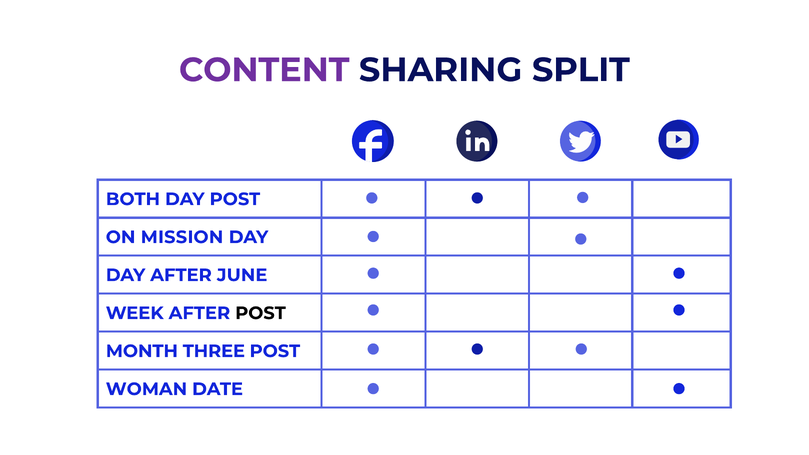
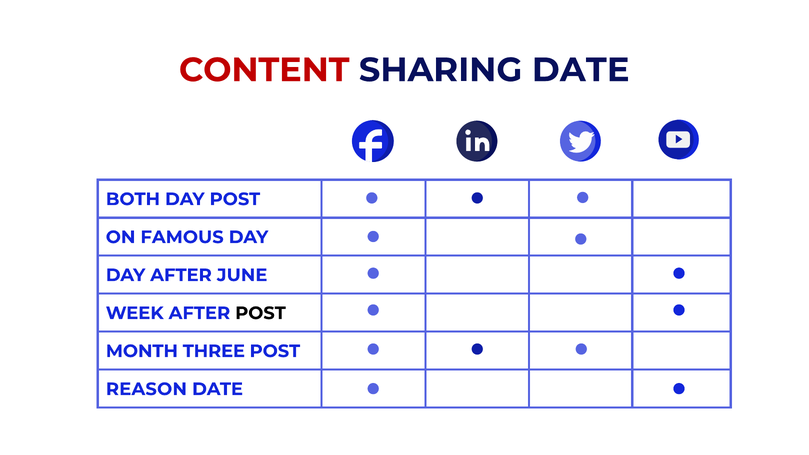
CONTENT colour: purple -> red
SHARING SPLIT: SPLIT -> DATE
MISSION: MISSION -> FAMOUS
WOMAN: WOMAN -> REASON
